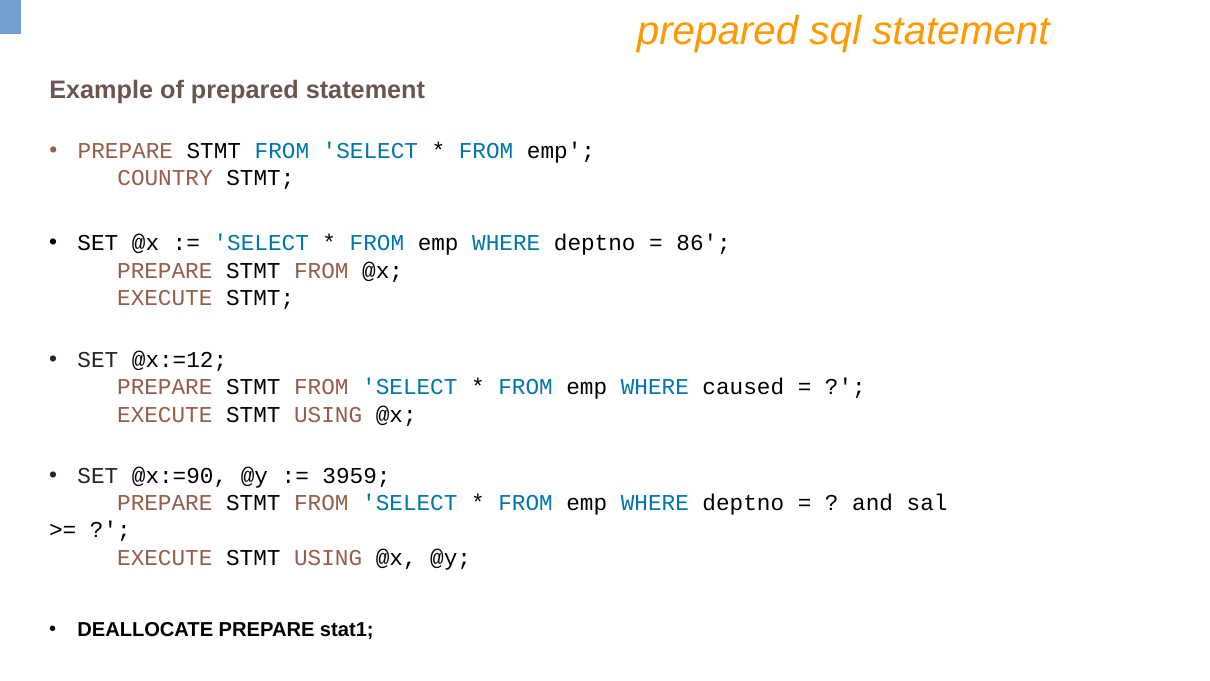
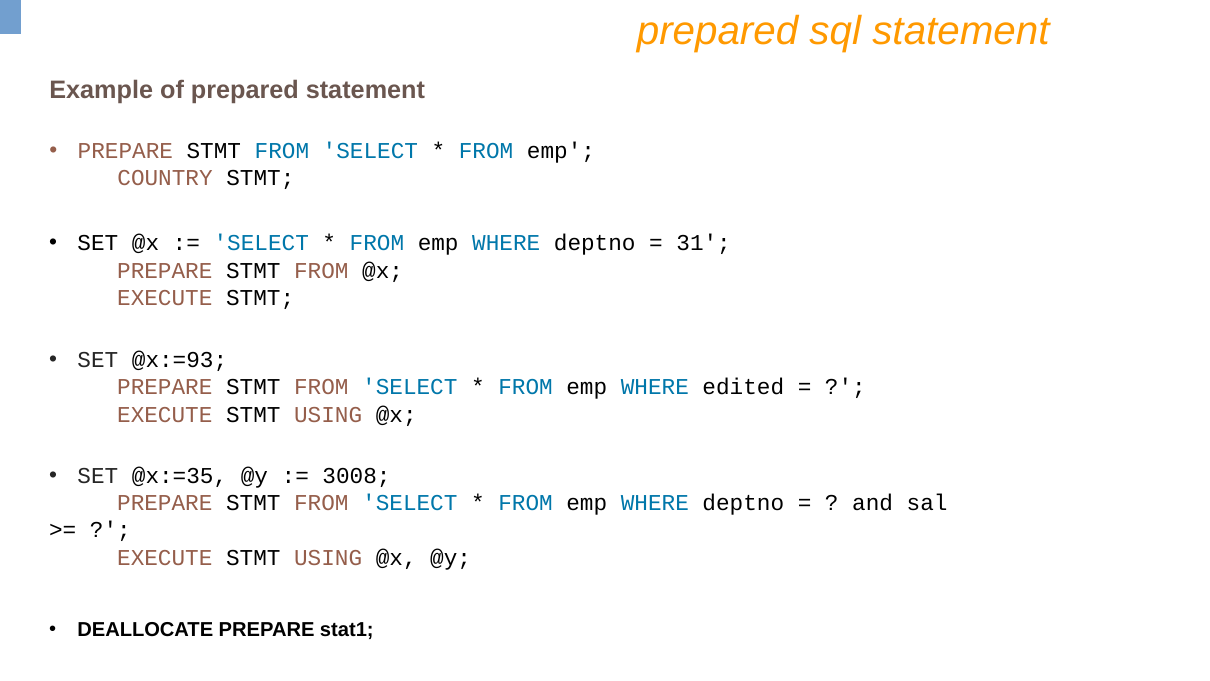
86: 86 -> 31
@x:=12: @x:=12 -> @x:=93
caused: caused -> edited
@x:=90: @x:=90 -> @x:=35
3959: 3959 -> 3008
